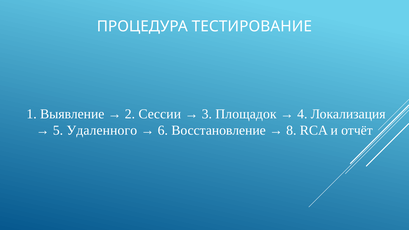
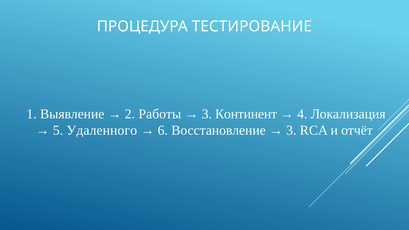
Сессии: Сессии -> Работы
Площадок: Площадок -> Континент
8 at (291, 130): 8 -> 3
